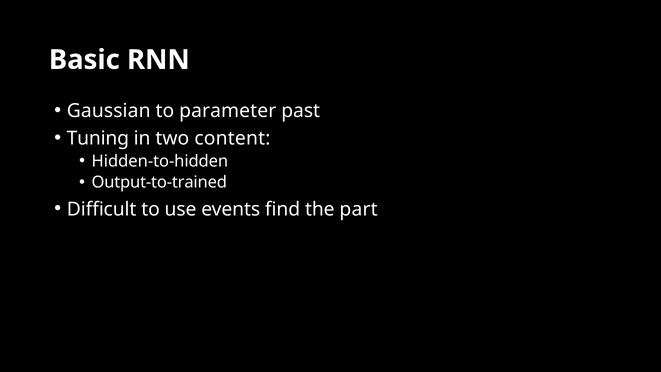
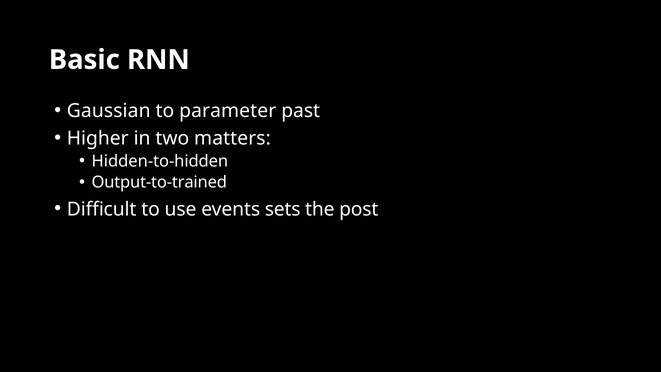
Tuning: Tuning -> Higher
content: content -> matters
find: find -> sets
part: part -> post
